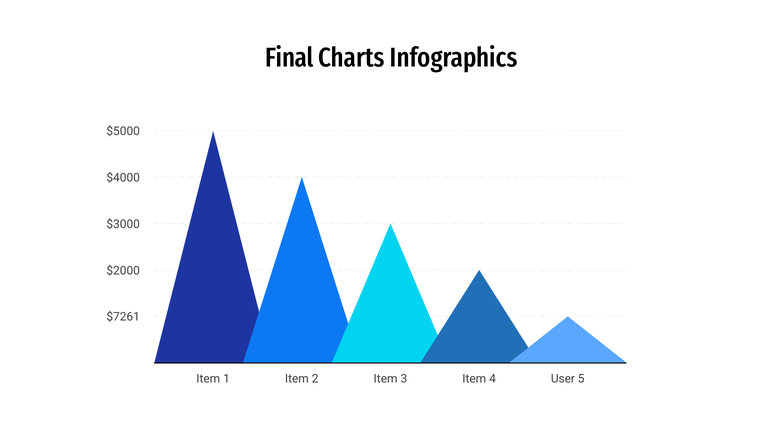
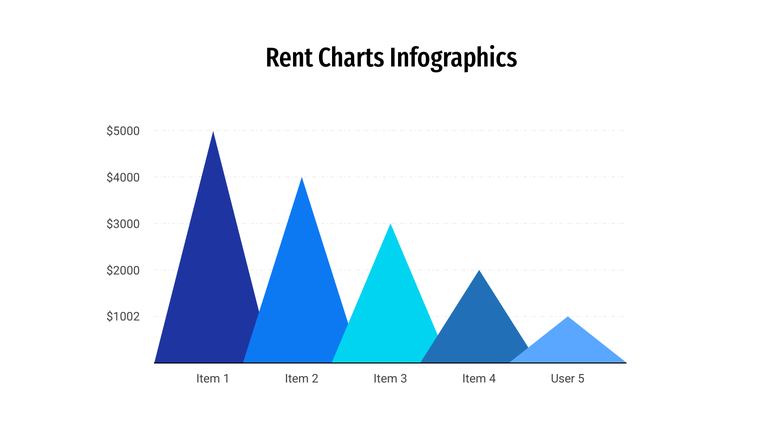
Final: Final -> Rent
$7261: $7261 -> $1002
